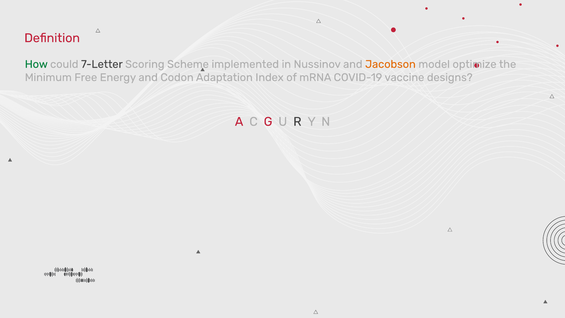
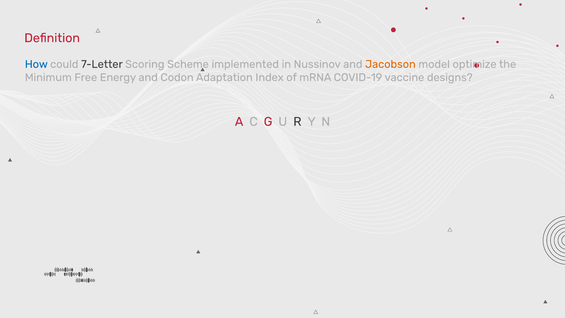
How colour: green -> blue
